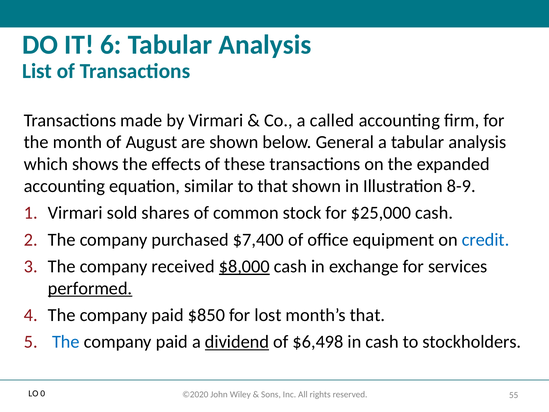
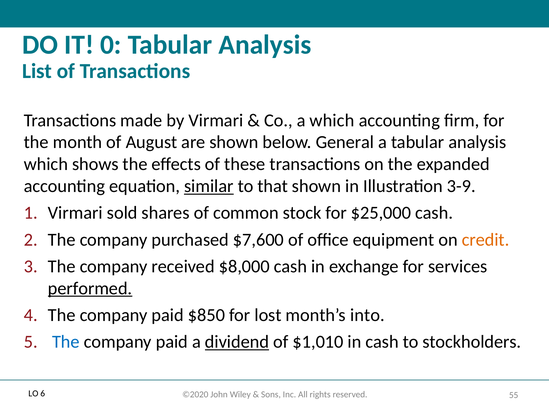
6: 6 -> 0
a called: called -> which
similar underline: none -> present
8-9: 8-9 -> 3-9
$7,400: $7,400 -> $7,600
credit colour: blue -> orange
$8,000 underline: present -> none
month’s that: that -> into
$6,498: $6,498 -> $1,010
0: 0 -> 6
